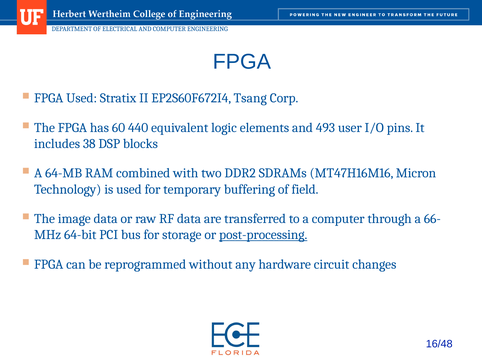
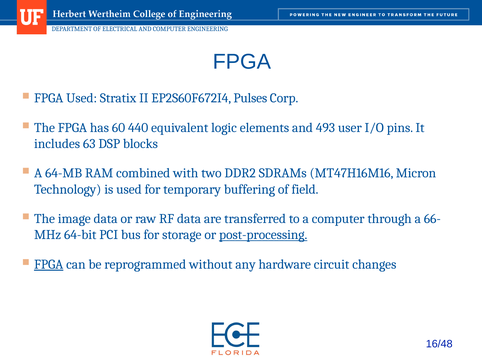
Tsang: Tsang -> Pulses
38: 38 -> 63
FPGA at (49, 264) underline: none -> present
